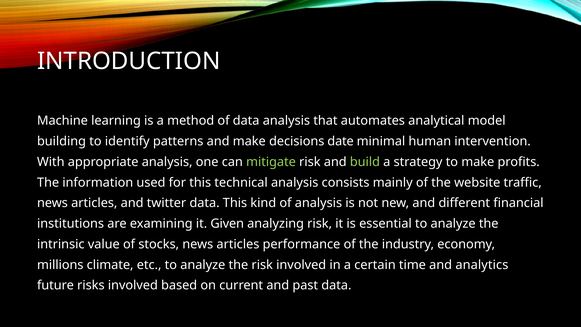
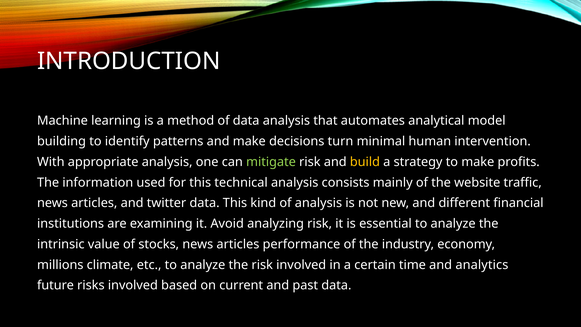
date: date -> turn
build colour: light green -> yellow
Given: Given -> Avoid
